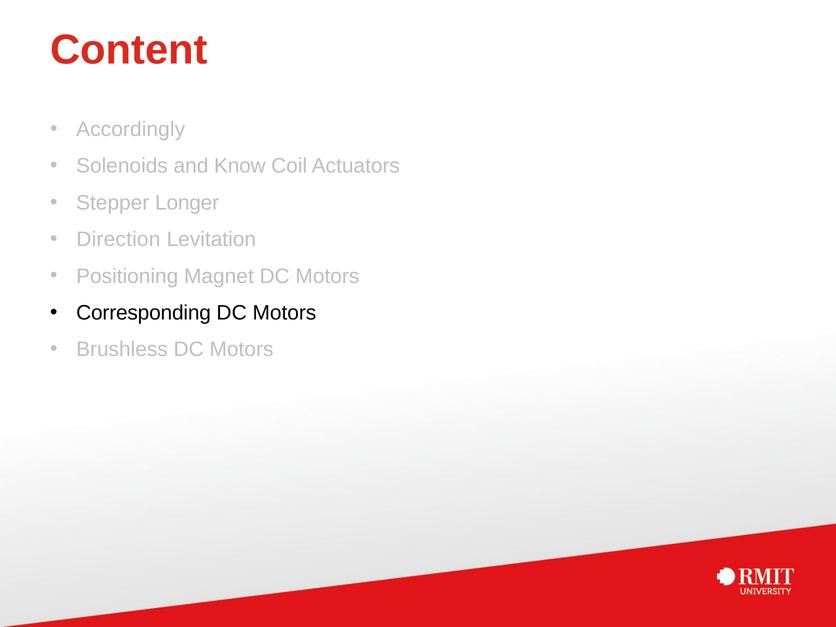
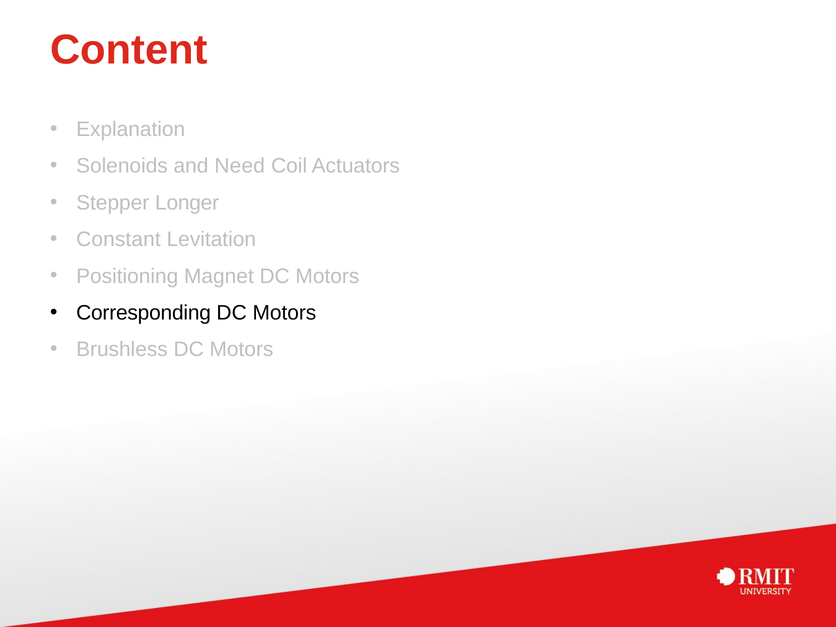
Accordingly: Accordingly -> Explanation
Know: Know -> Need
Direction: Direction -> Constant
